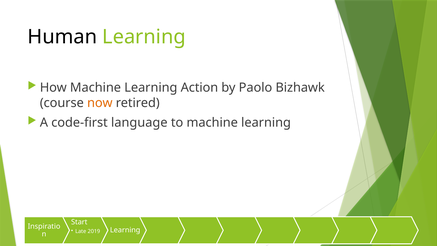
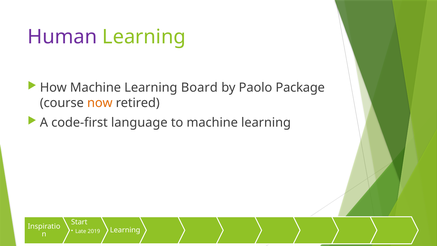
Human colour: black -> purple
Action: Action -> Board
Bizhawk: Bizhawk -> Package
